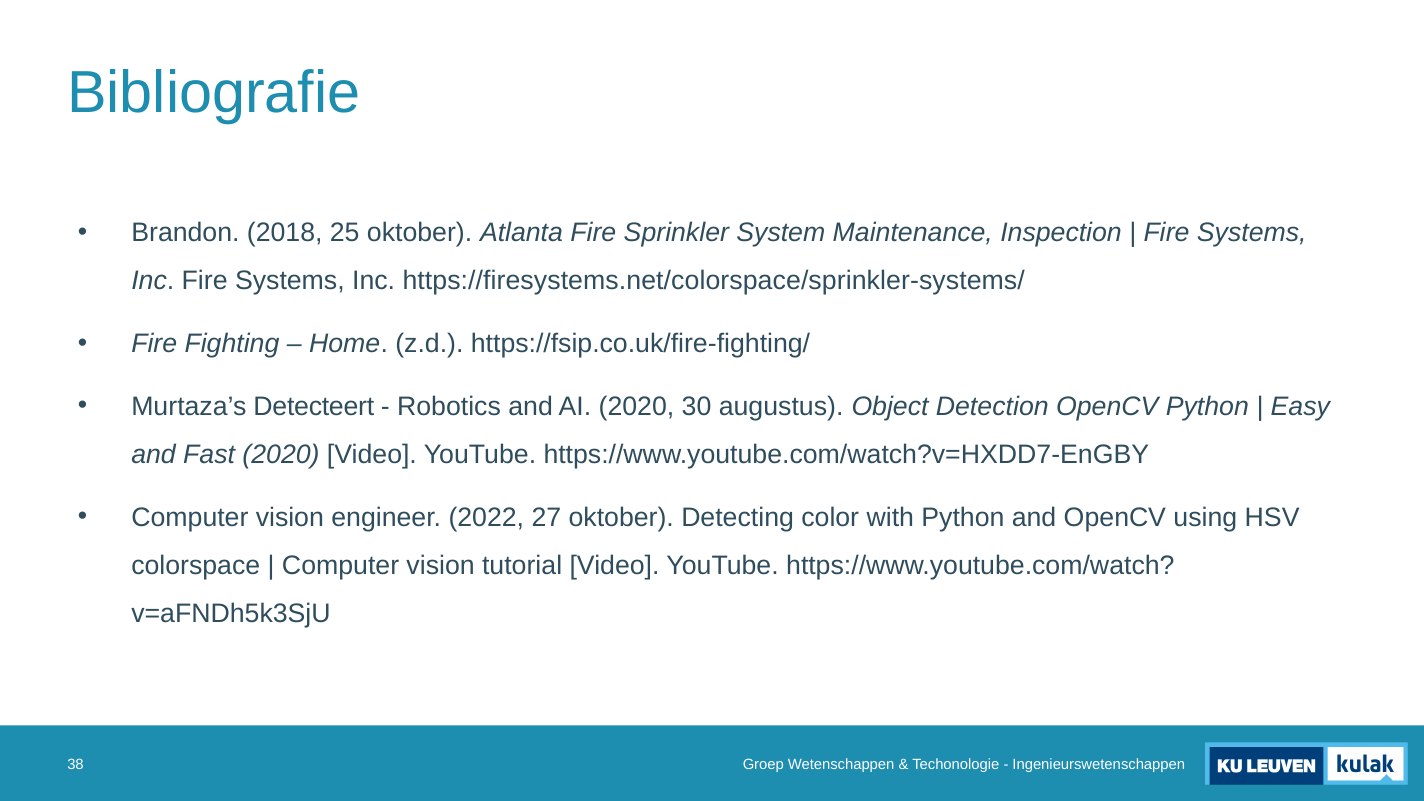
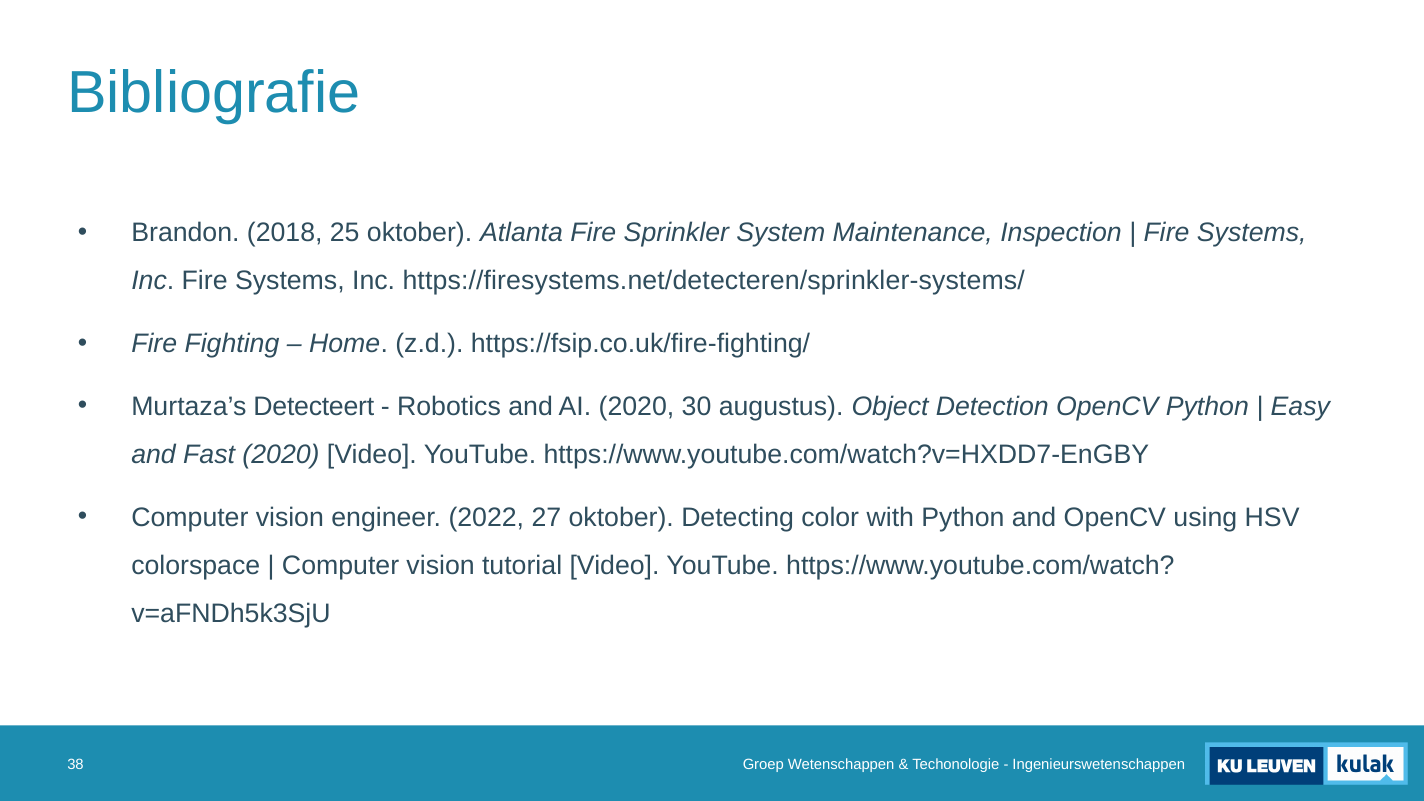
https://firesystems.net/colorspace/sprinkler-systems/: https://firesystems.net/colorspace/sprinkler-systems/ -> https://firesystems.net/detecteren/sprinkler-systems/
